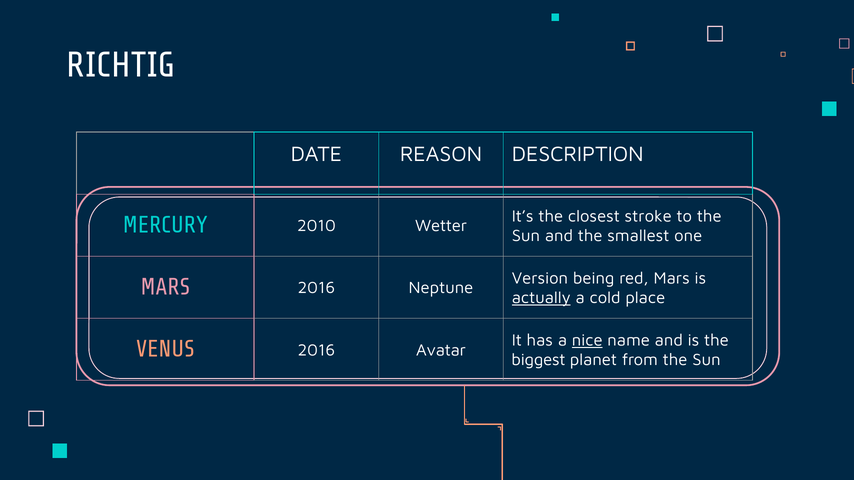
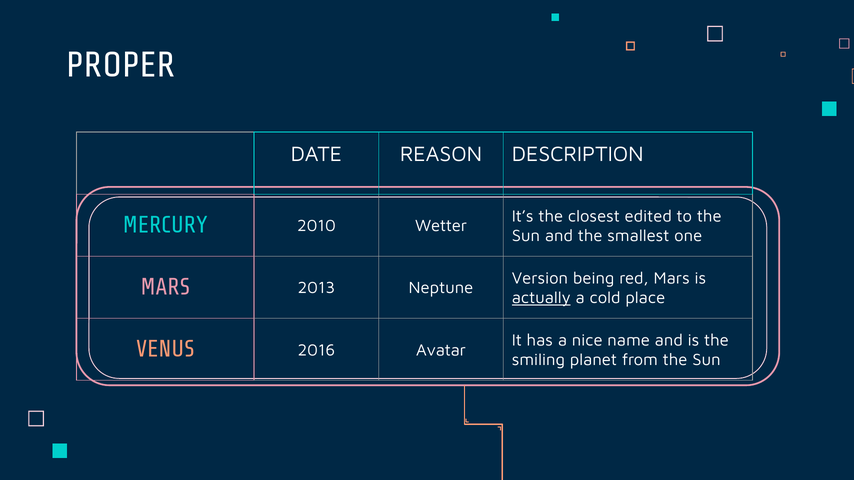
RICHTIG: RICHTIG -> PROPER
stroke: stroke -> edited
MARS 2016: 2016 -> 2013
nice underline: present -> none
biggest: biggest -> smiling
